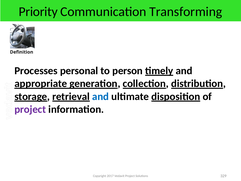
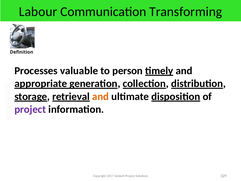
Priority: Priority -> Labour
personal: personal -> valuable
and at (101, 96) colour: blue -> orange
